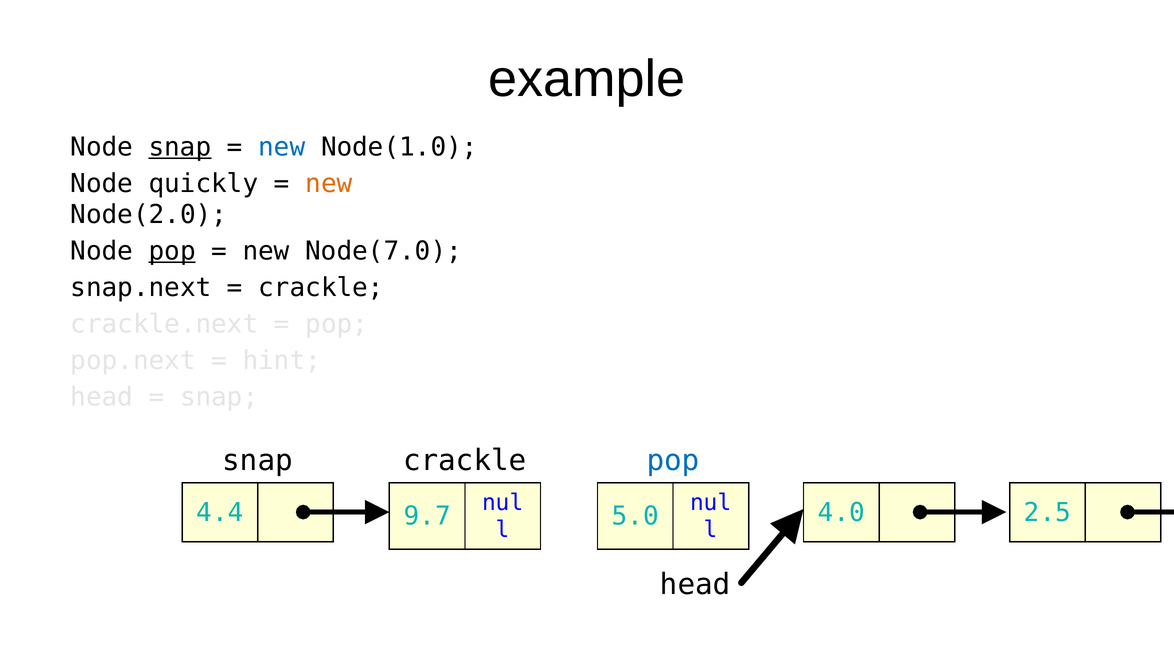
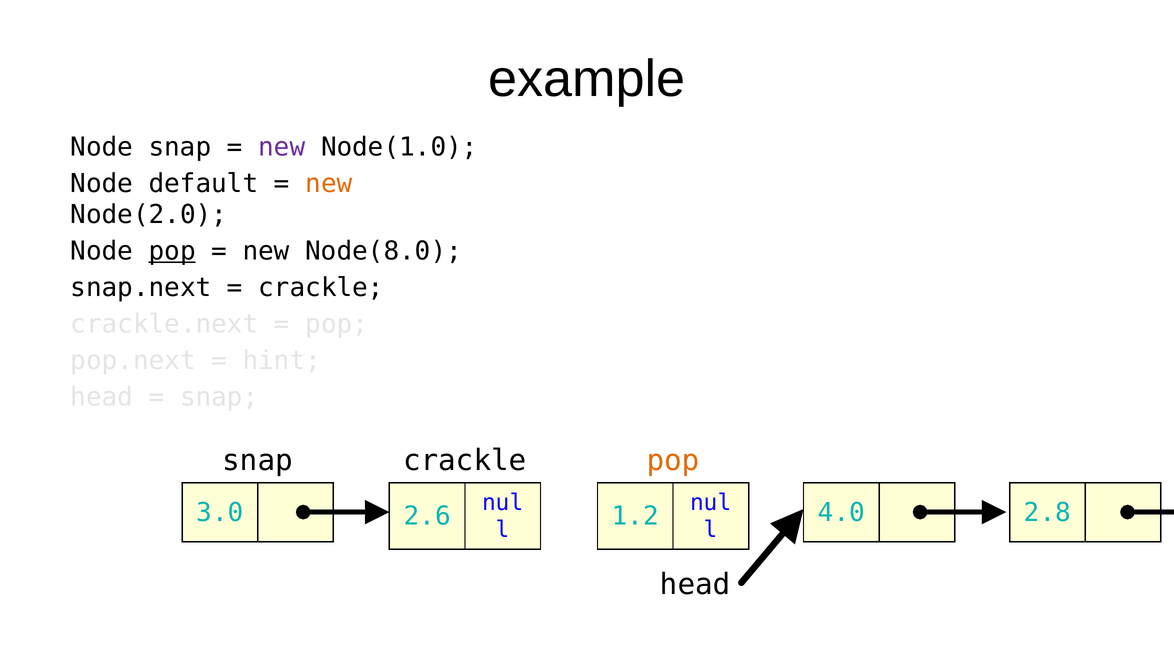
snap at (180, 147) underline: present -> none
new at (282, 147) colour: blue -> purple
quickly: quickly -> default
Node(7.0: Node(7.0 -> Node(8.0
pop at (673, 461) colour: blue -> orange
4.4: 4.4 -> 3.0
2.5: 2.5 -> 2.8
9.7: 9.7 -> 2.6
5.0: 5.0 -> 1.2
